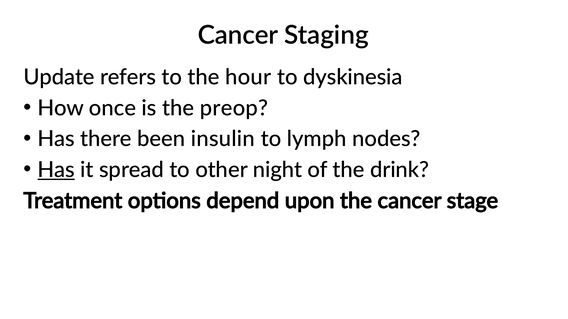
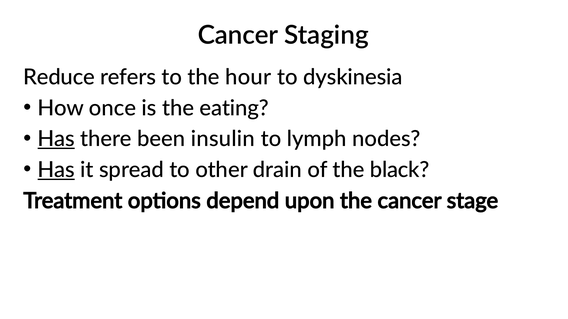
Update: Update -> Reduce
preop: preop -> eating
Has at (56, 139) underline: none -> present
night: night -> drain
drink: drink -> black
